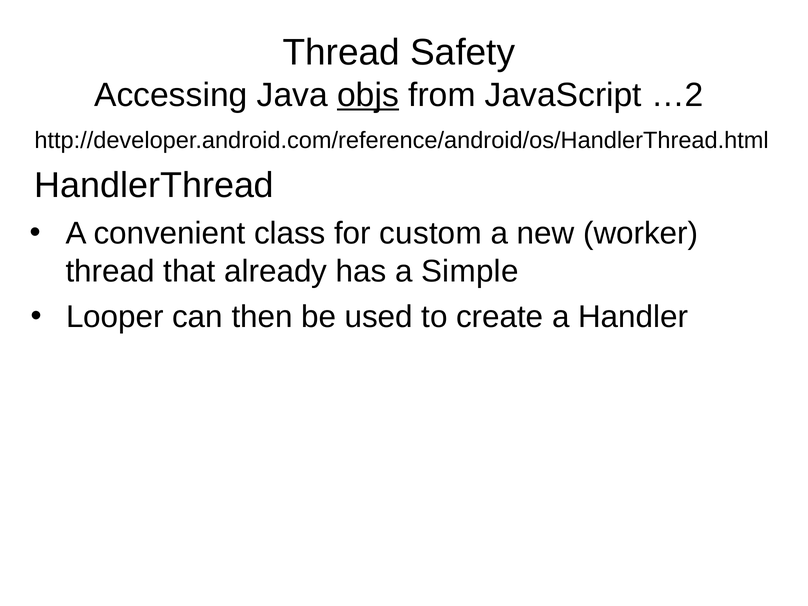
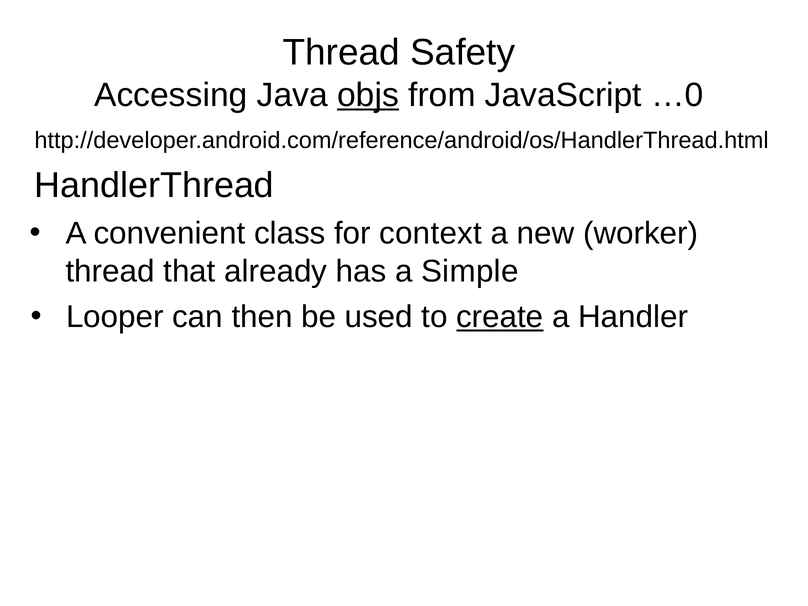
…2: …2 -> …0
custom: custom -> context
create underline: none -> present
